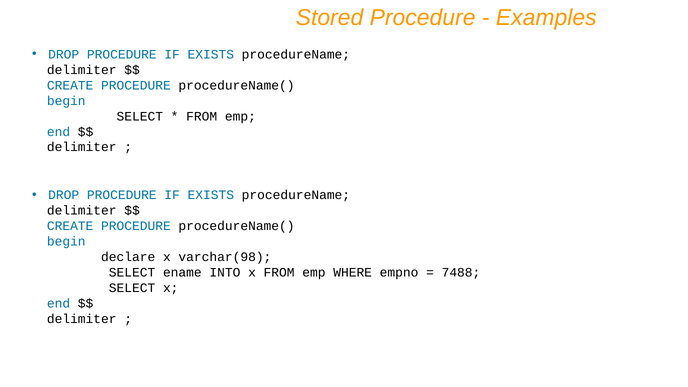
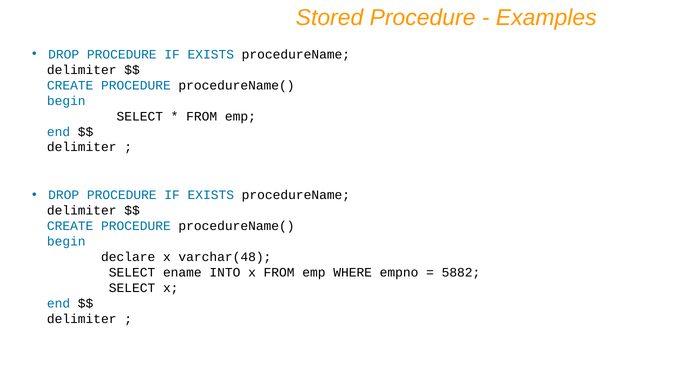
varchar(98: varchar(98 -> varchar(48
7488: 7488 -> 5882
